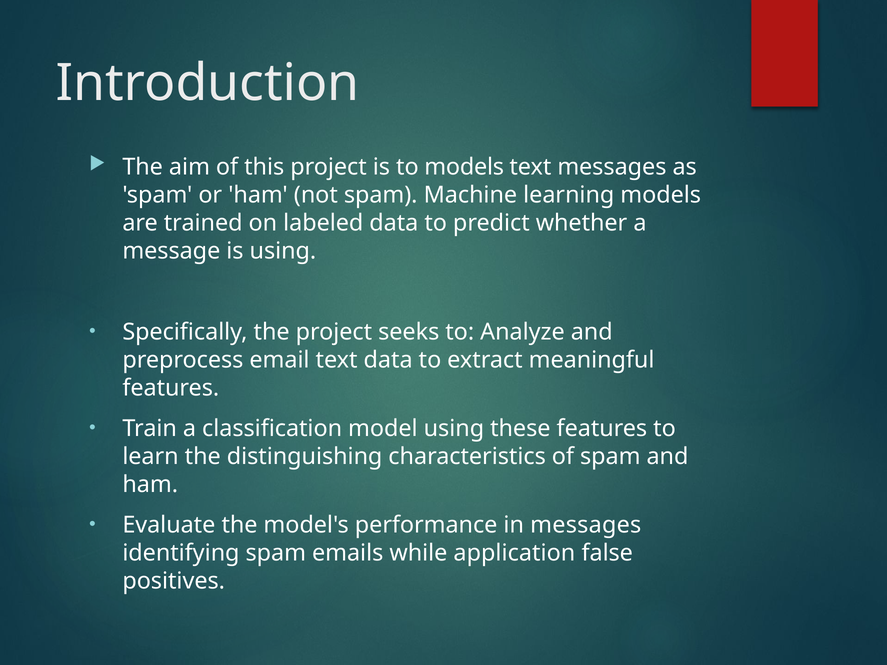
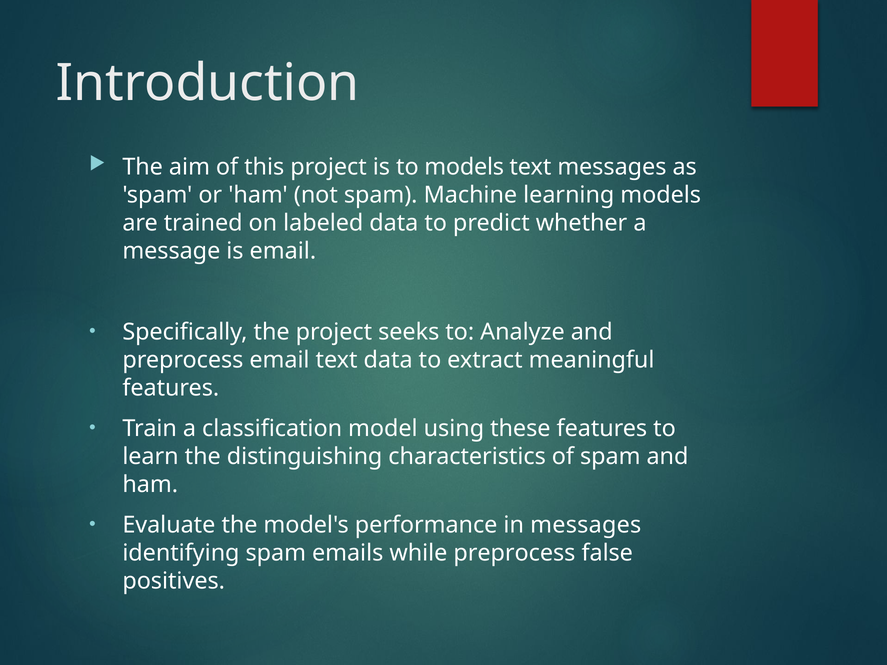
is using: using -> email
while application: application -> preprocess
